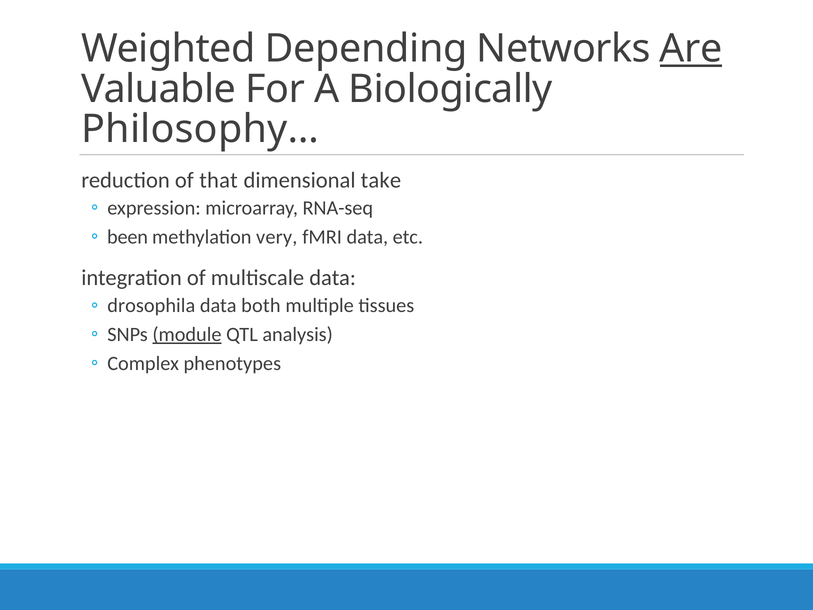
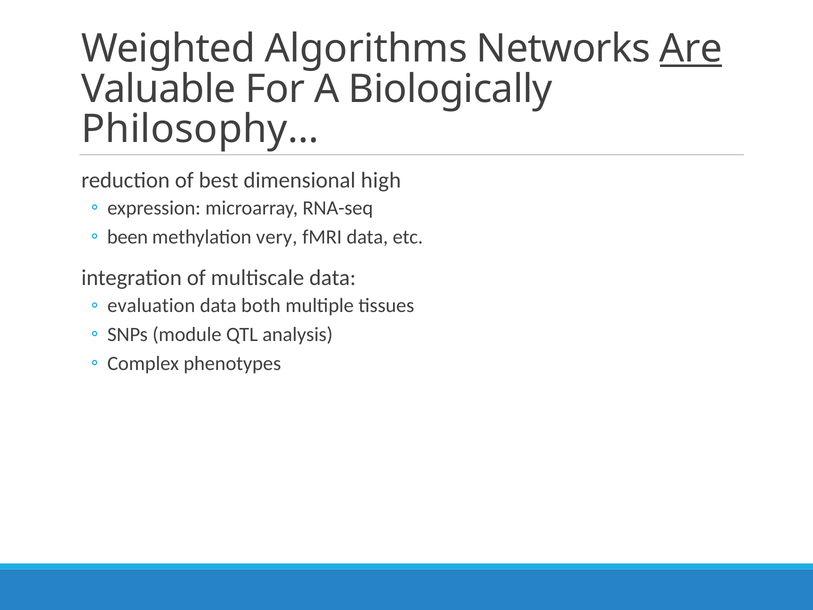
Depending: Depending -> Algorithms
that: that -> best
take: take -> high
drosophila: drosophila -> evaluation
module underline: present -> none
